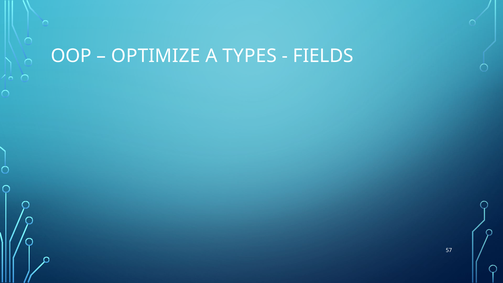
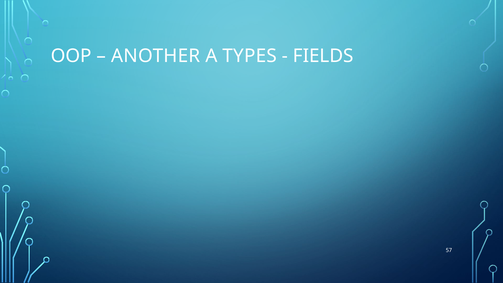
OPTIMIZE: OPTIMIZE -> ANOTHER
